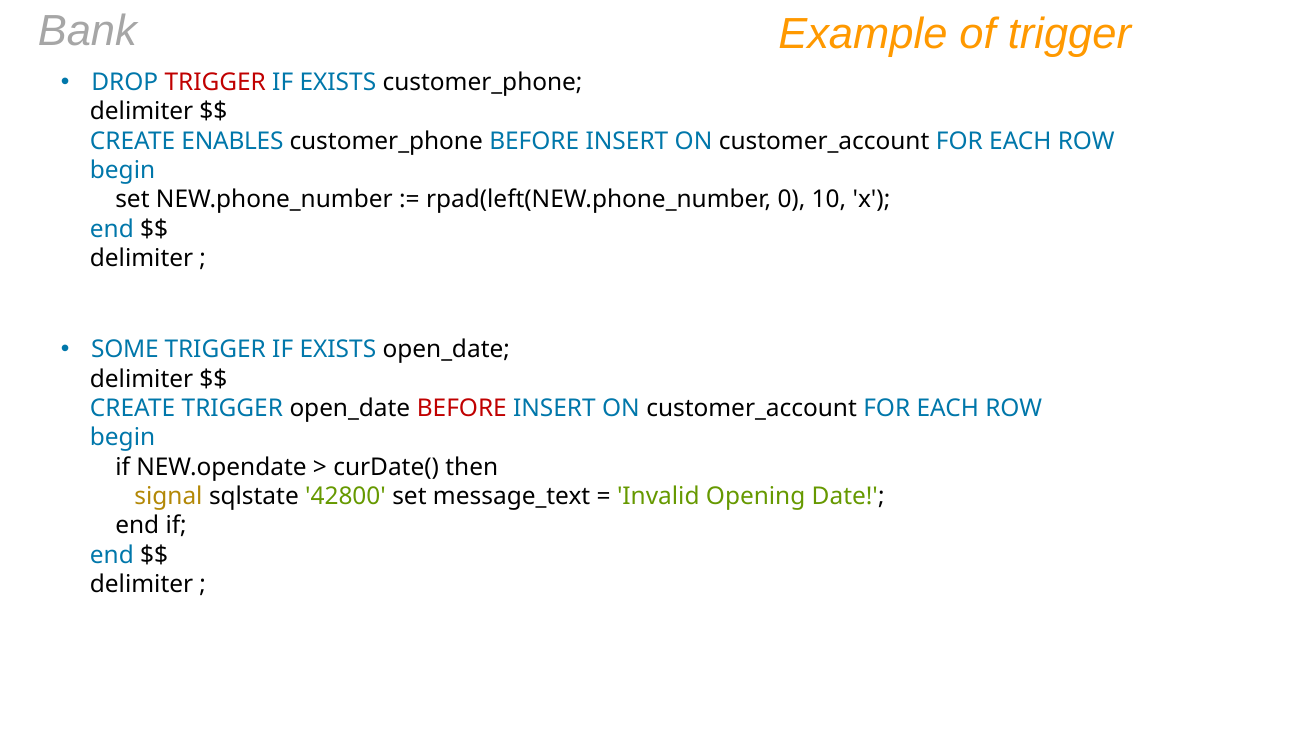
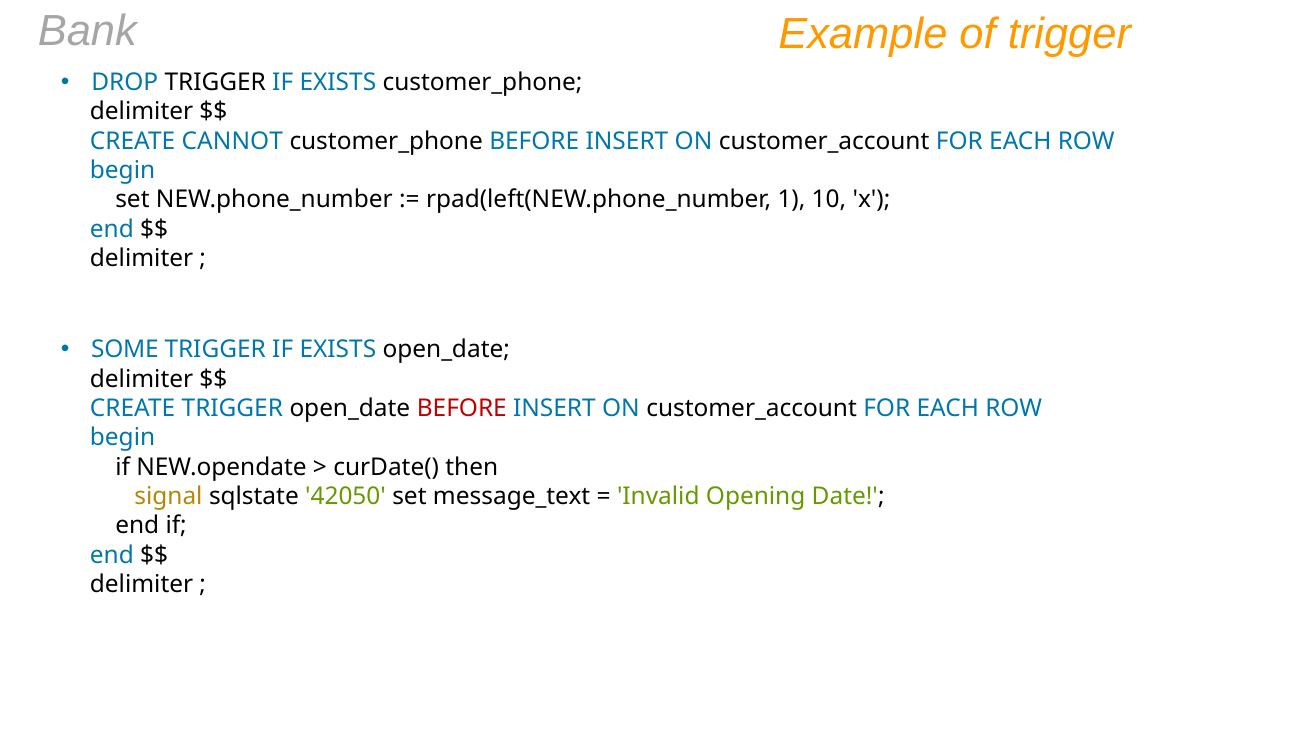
TRIGGER at (215, 82) colour: red -> black
ENABLES: ENABLES -> CANNOT
0: 0 -> 1
42800: 42800 -> 42050
